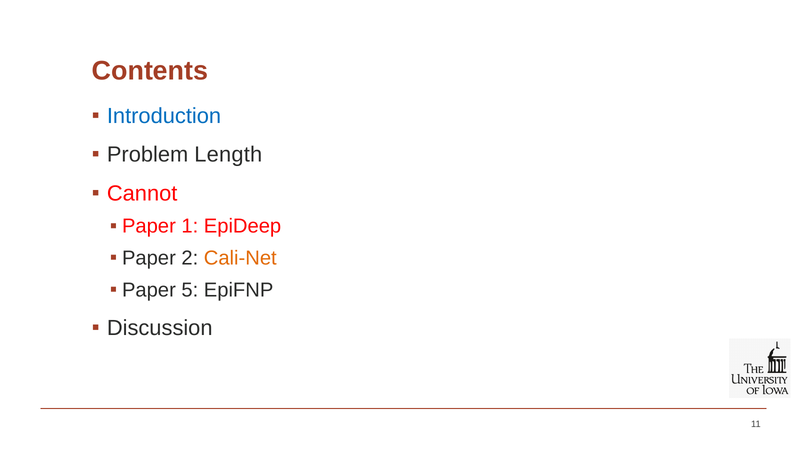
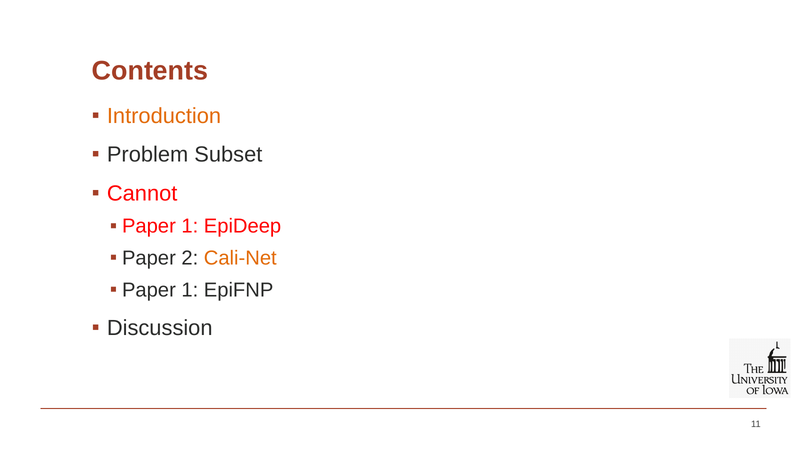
Introduction colour: blue -> orange
Length: Length -> Subset
5 at (190, 290): 5 -> 1
